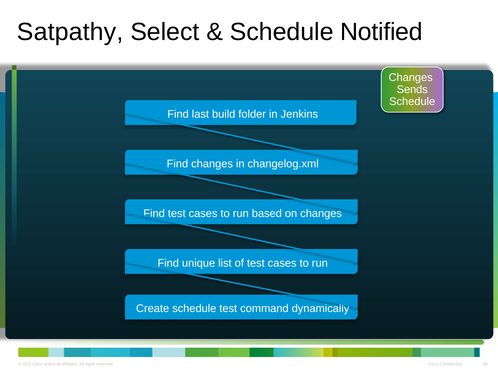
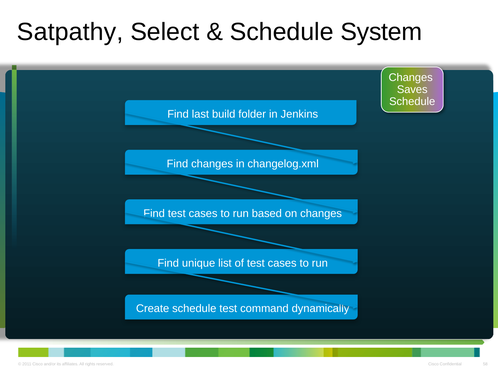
Notified: Notified -> System
Sends: Sends -> Saves
